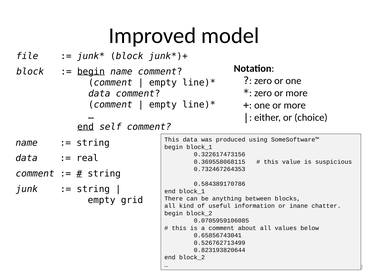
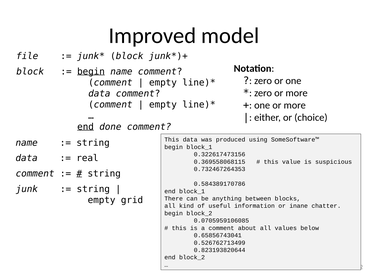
self: self -> done
